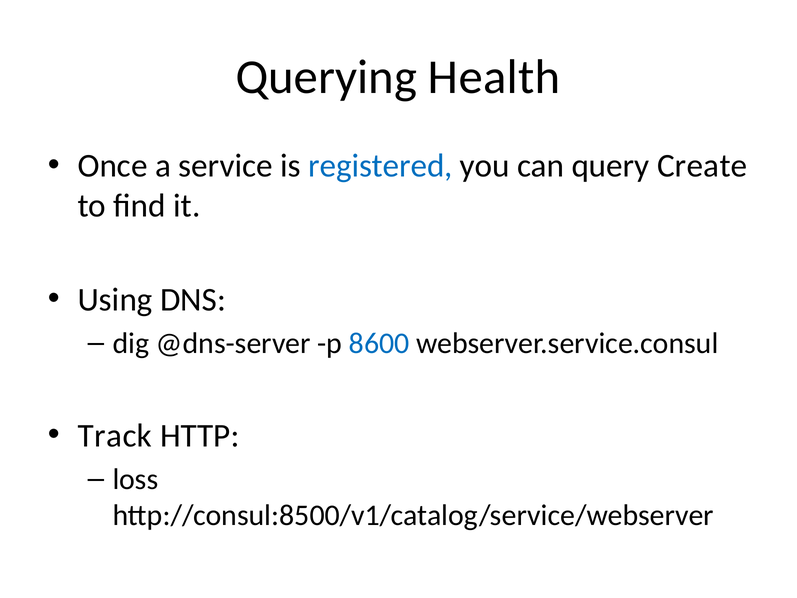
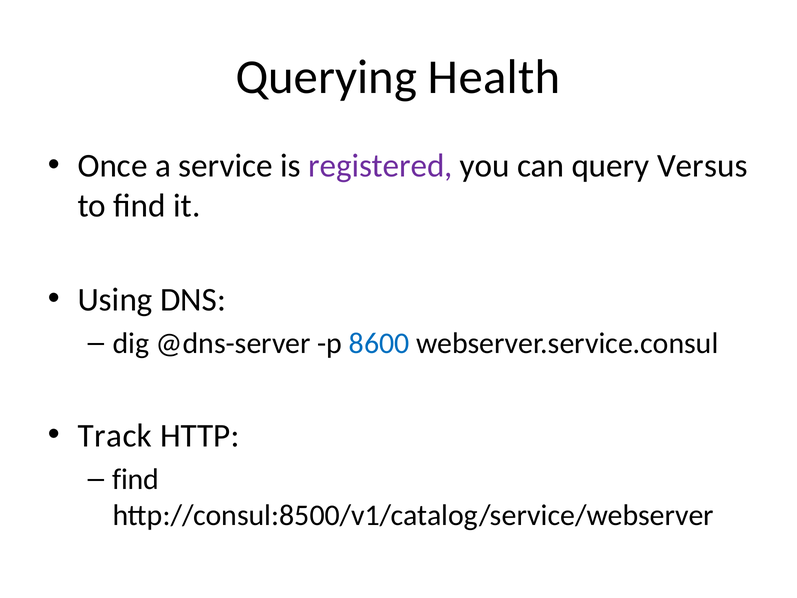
registered colour: blue -> purple
Create: Create -> Versus
loss at (135, 479): loss -> find
